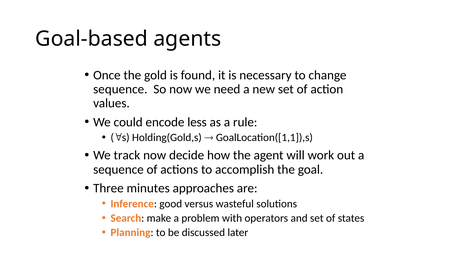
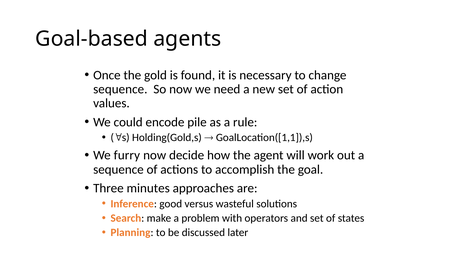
less: less -> pile
track: track -> furry
